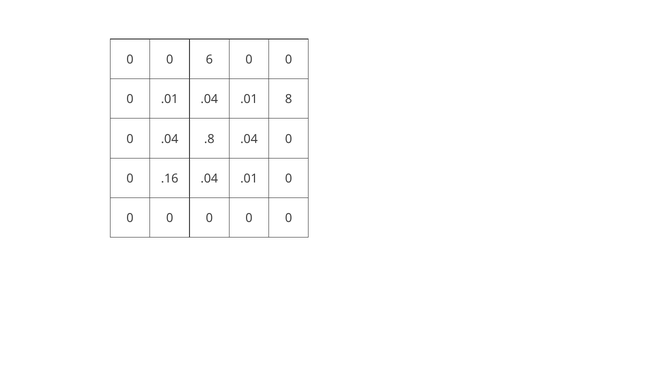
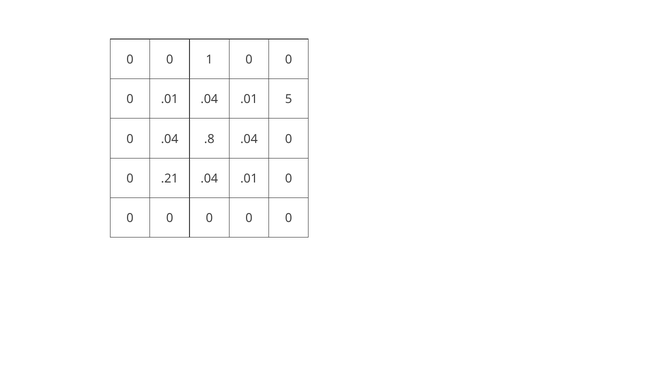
6: 6 -> 1
8: 8 -> 5
.16: .16 -> .21
